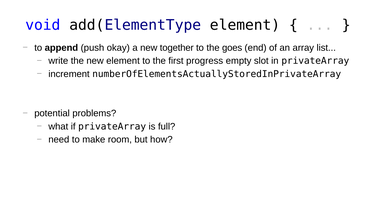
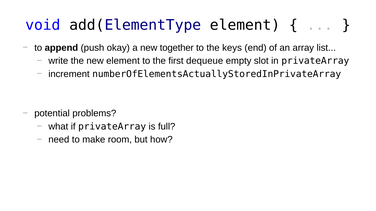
goes: goes -> keys
progress: progress -> dequeue
